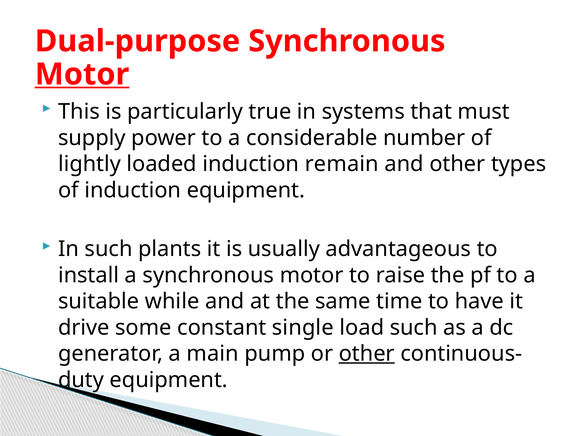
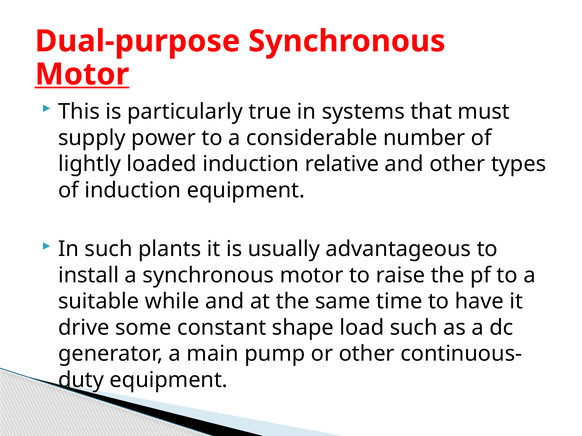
remain: remain -> relative
single: single -> shape
other at (367, 354) underline: present -> none
